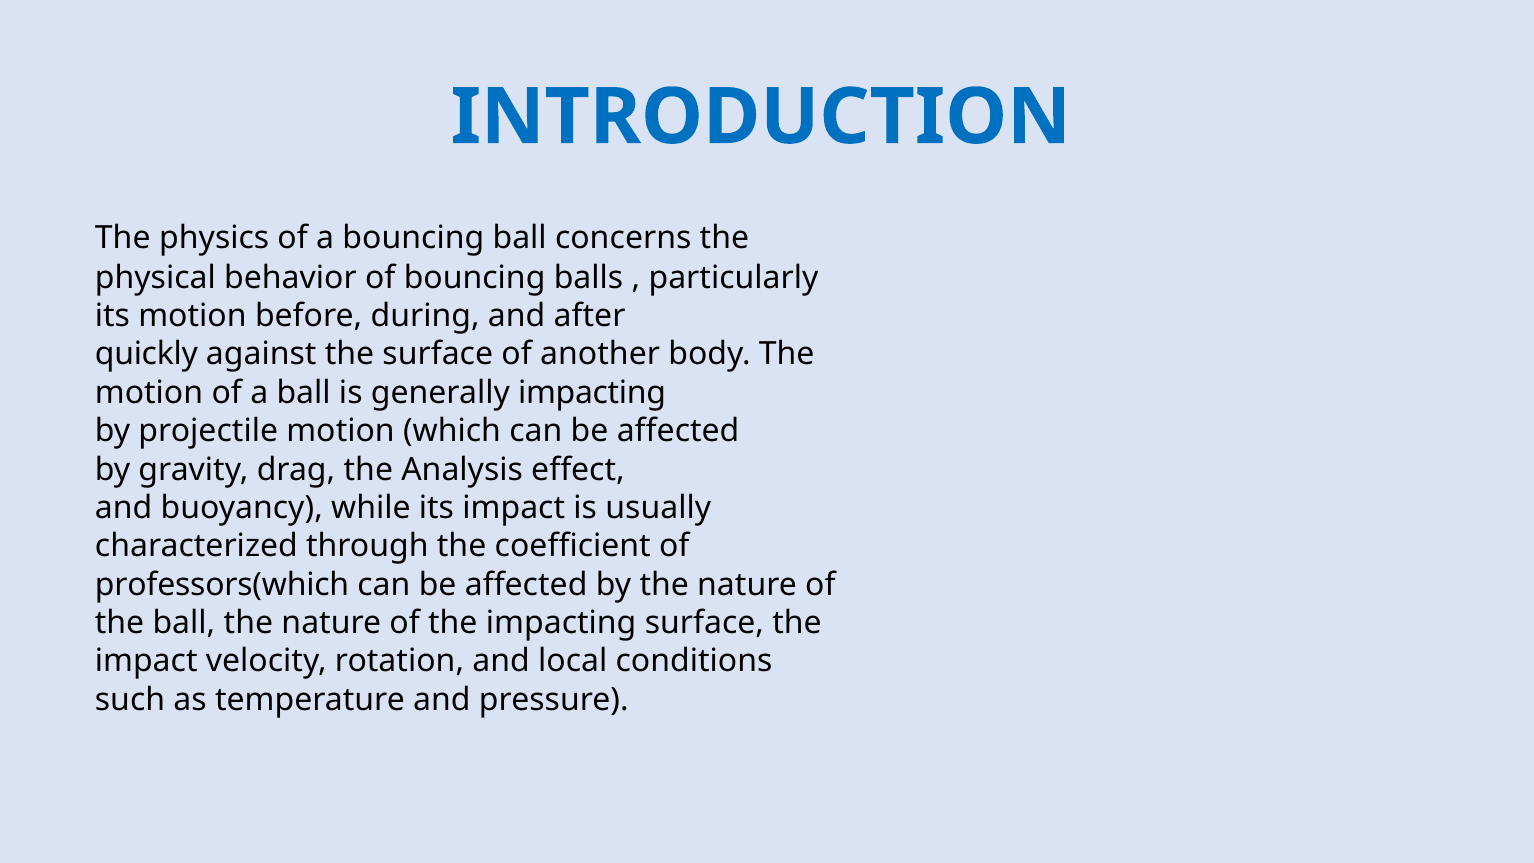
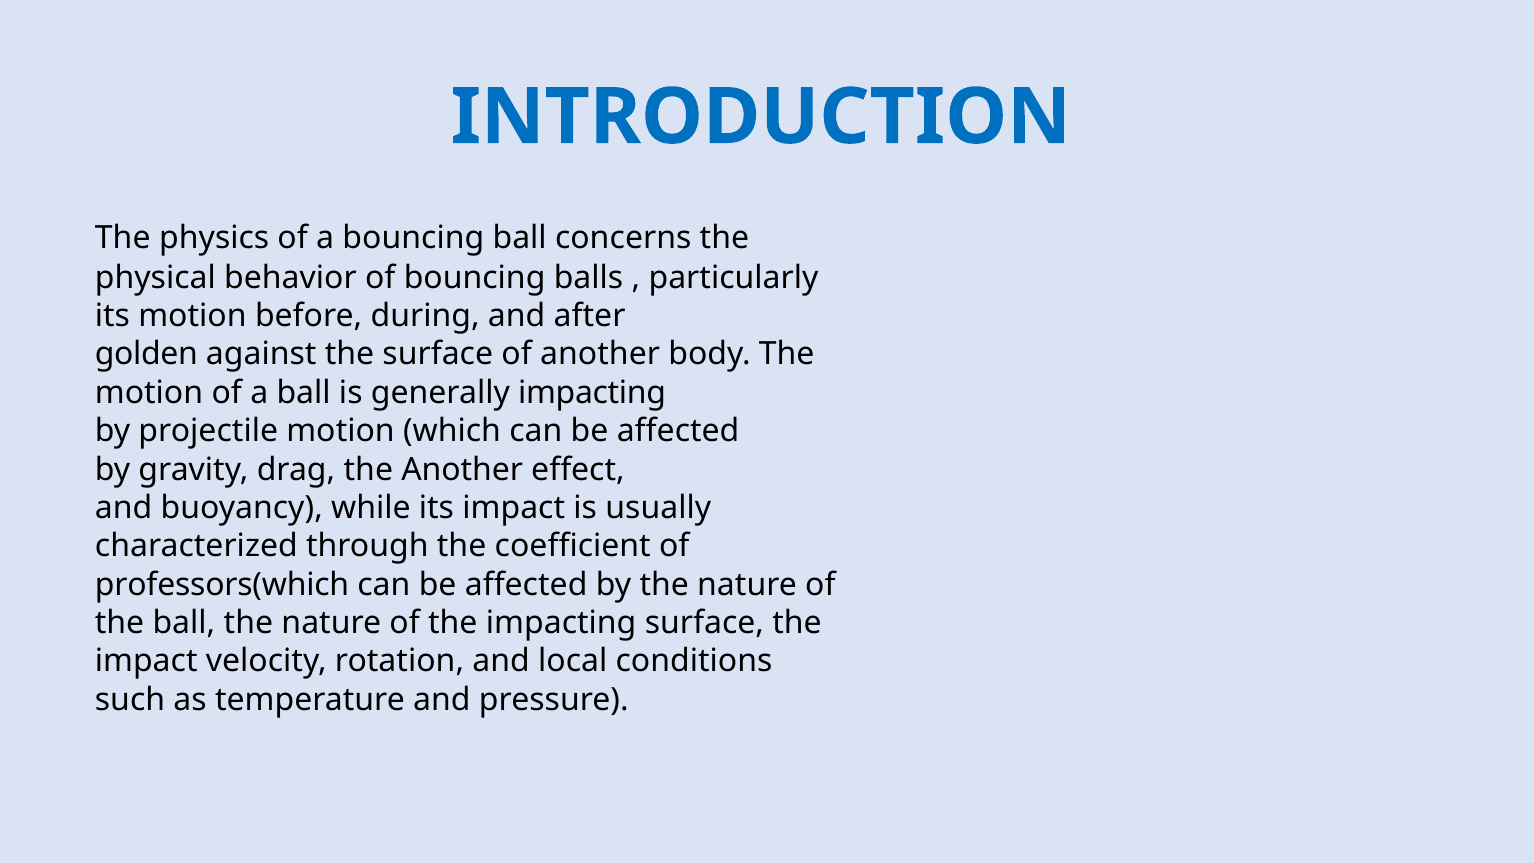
quickly: quickly -> golden
the Analysis: Analysis -> Another
